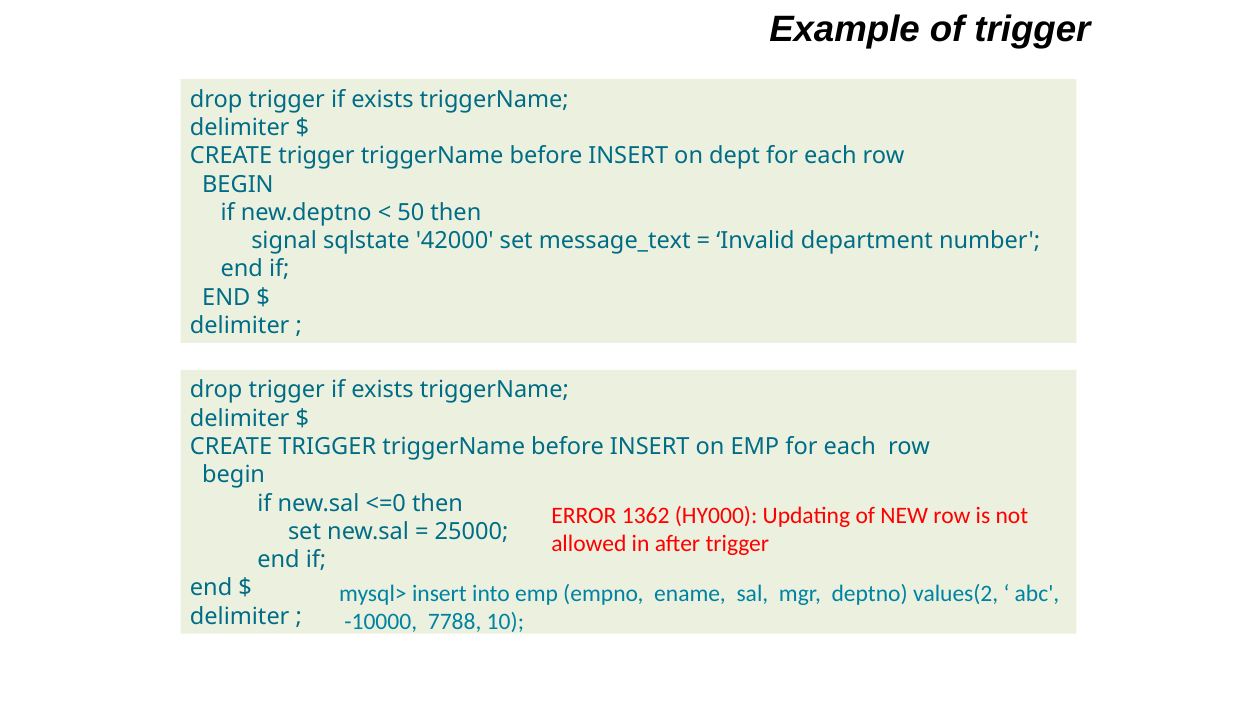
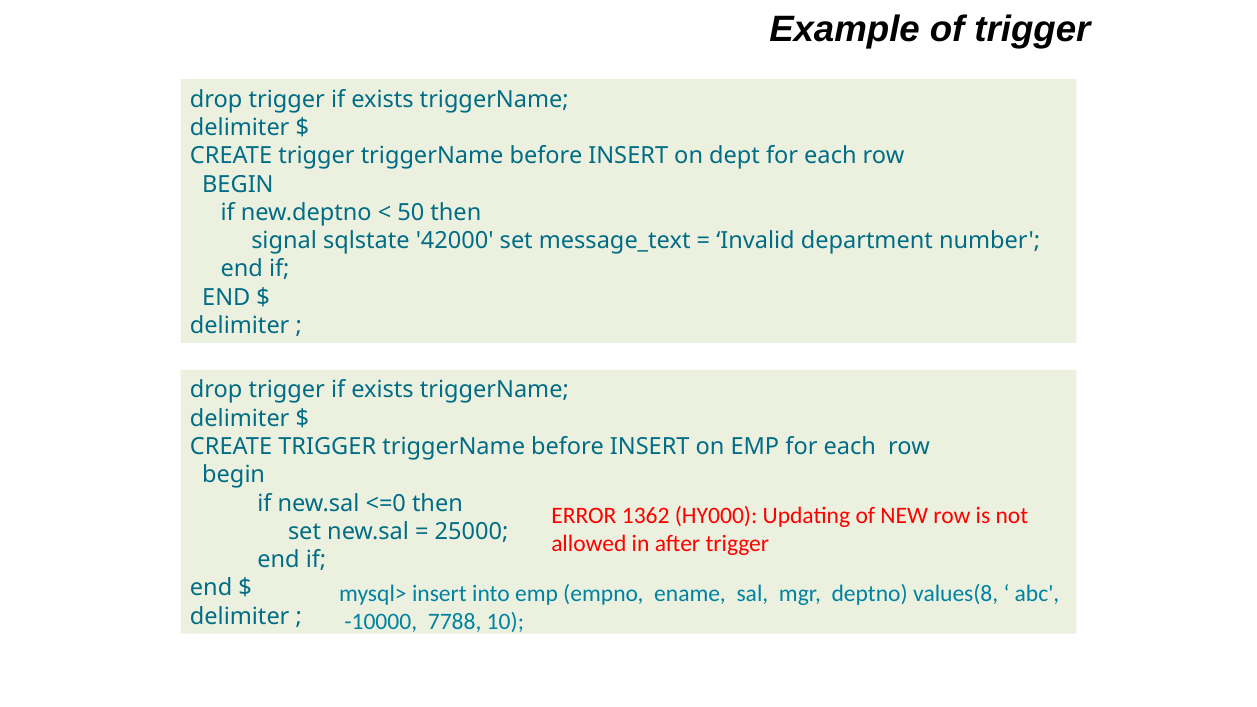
values(2: values(2 -> values(8
